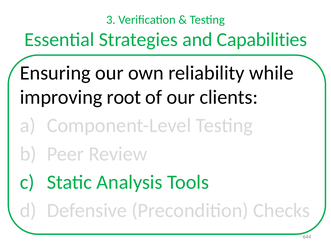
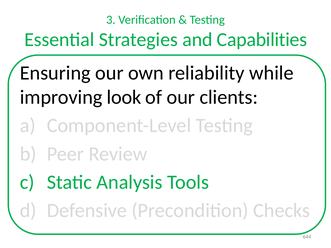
root: root -> look
